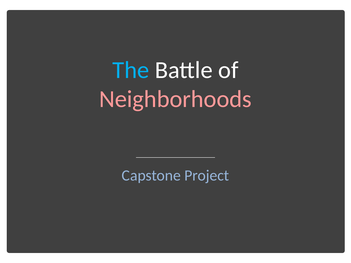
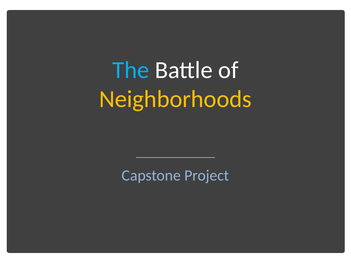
Neighborhoods colour: pink -> yellow
